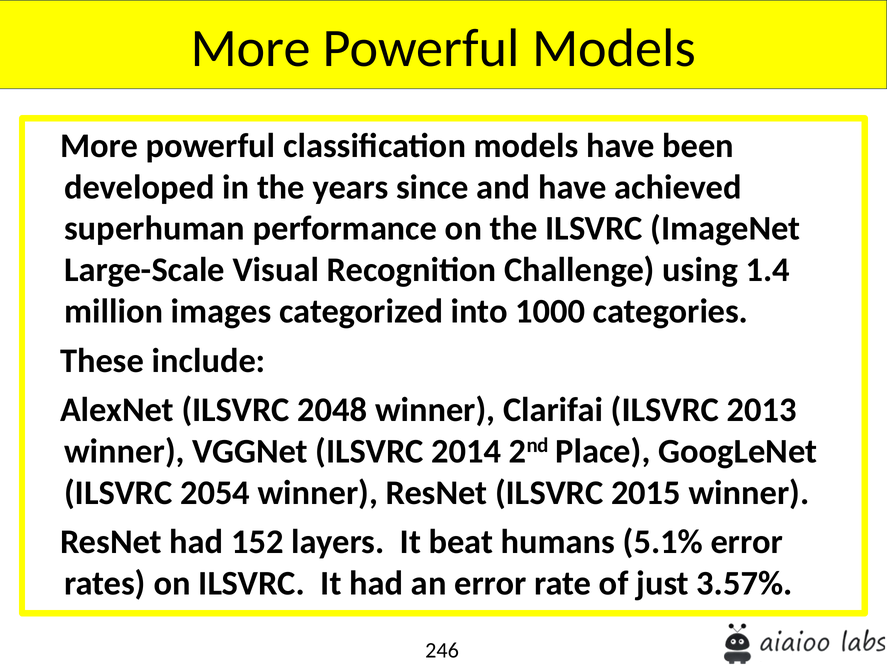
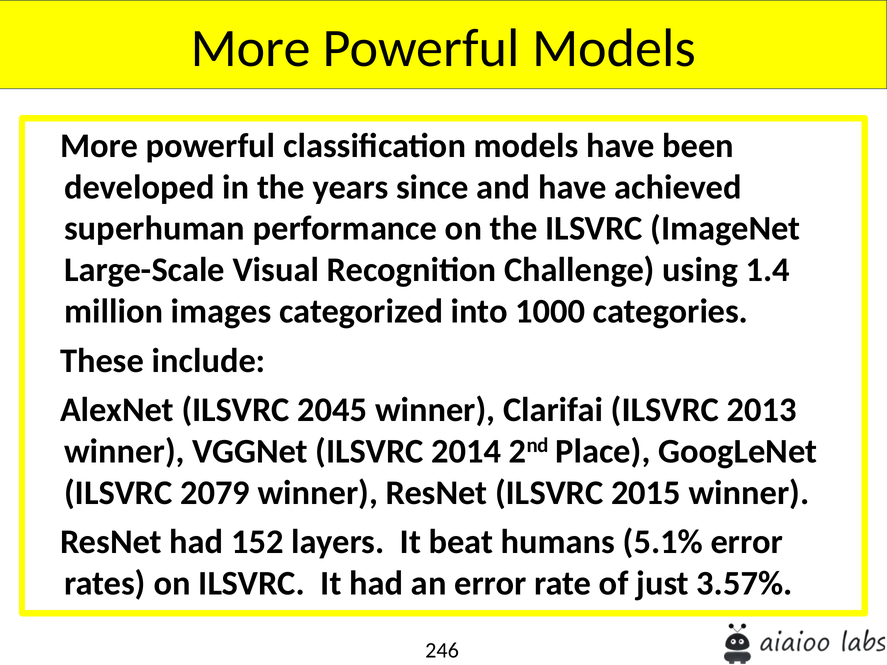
2048: 2048 -> 2045
2054: 2054 -> 2079
